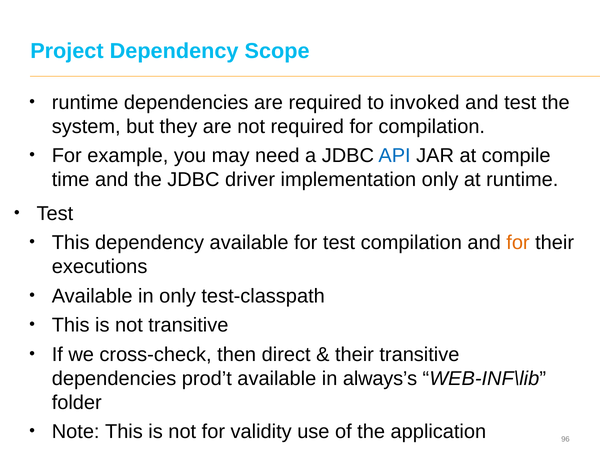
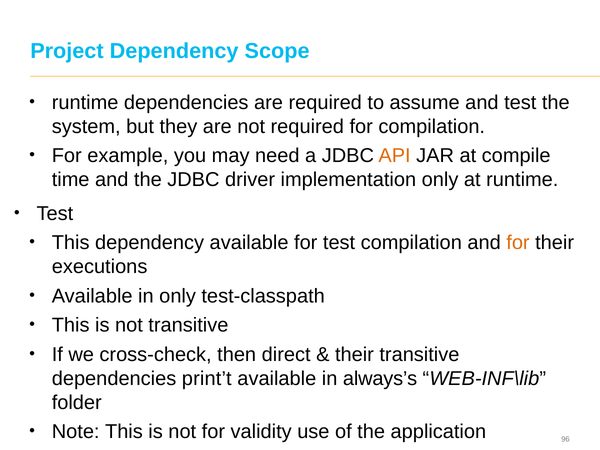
invoked: invoked -> assume
API colour: blue -> orange
prod’t: prod’t -> print’t
